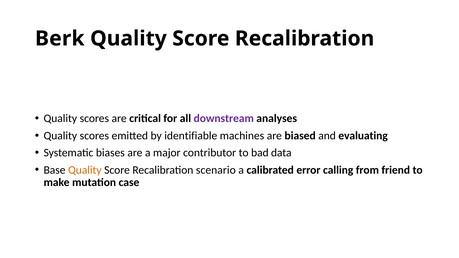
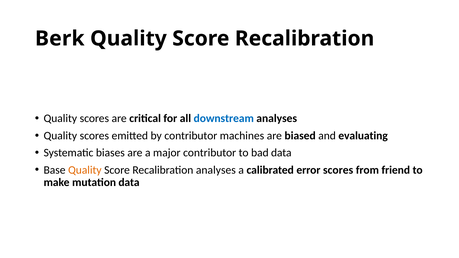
downstream colour: purple -> blue
by identifiable: identifiable -> contributor
Recalibration scenario: scenario -> analyses
error calling: calling -> scores
mutation case: case -> data
